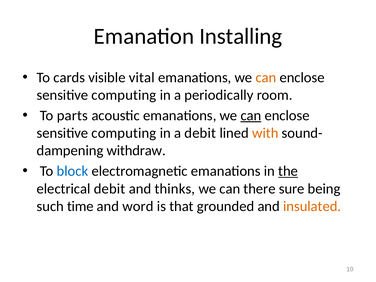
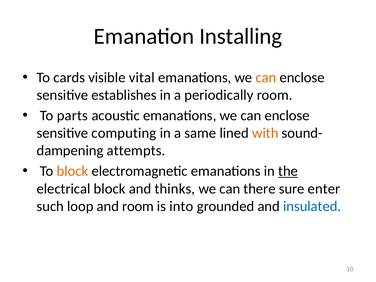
computing at (124, 95): computing -> establishes
can at (251, 116) underline: present -> none
a debit: debit -> same
withdraw: withdraw -> attempts
block at (72, 171) colour: blue -> orange
electrical debit: debit -> block
being: being -> enter
time: time -> loop
and word: word -> room
that: that -> into
insulated colour: orange -> blue
